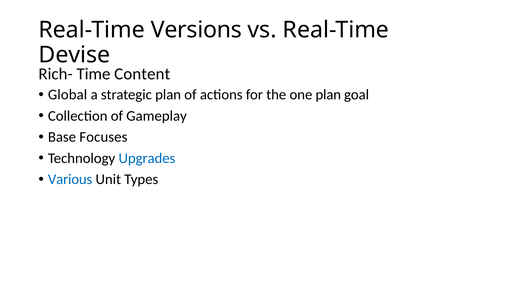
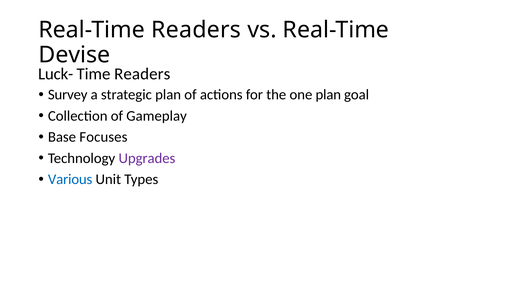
Real-Time Versions: Versions -> Readers
Rich-: Rich- -> Luck-
Time Content: Content -> Readers
Global: Global -> Survey
Upgrades colour: blue -> purple
